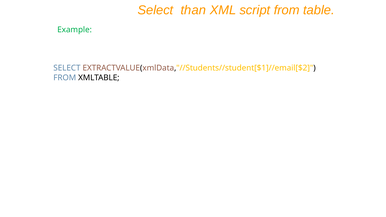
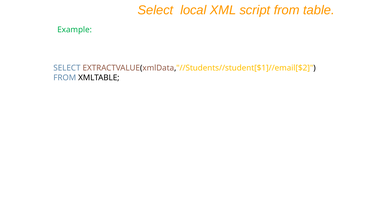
than: than -> local
